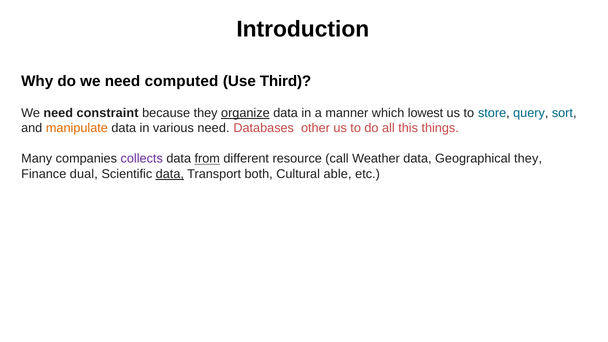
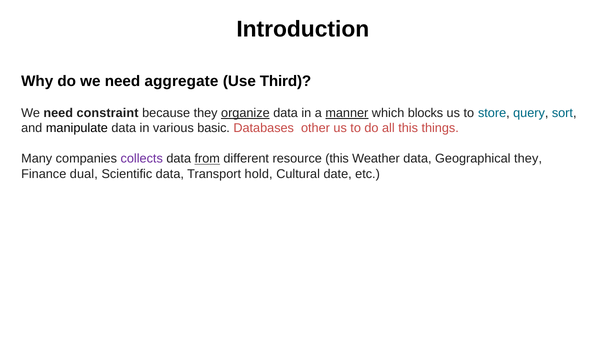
computed: computed -> aggregate
manner underline: none -> present
lowest: lowest -> blocks
manipulate colour: orange -> black
various need: need -> basic
resource call: call -> this
data at (170, 174) underline: present -> none
both: both -> hold
able: able -> date
